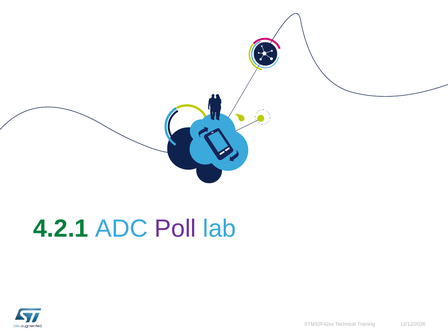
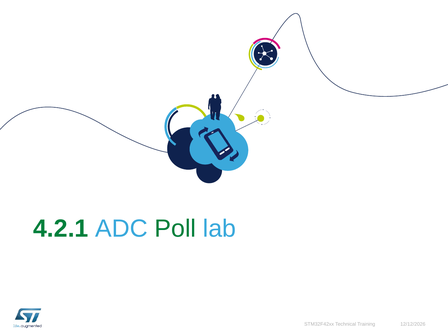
Poll colour: purple -> green
